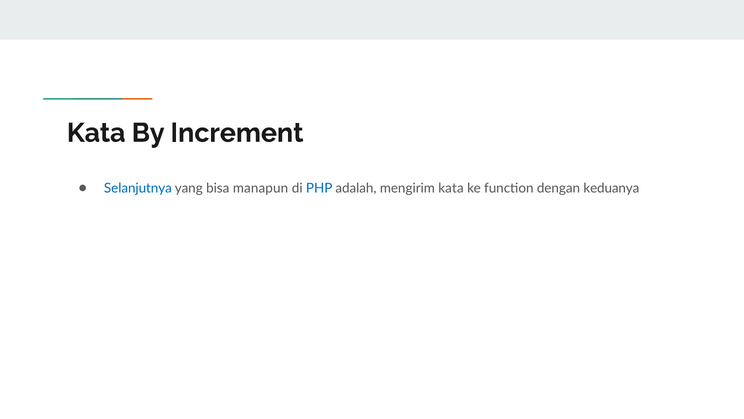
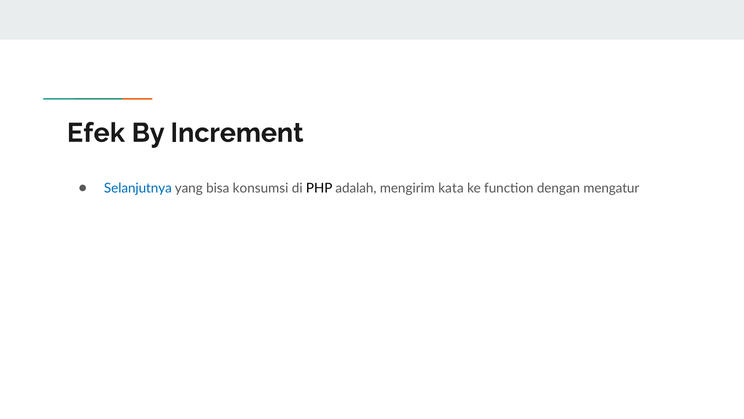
Kata at (96, 133): Kata -> Efek
manapun: manapun -> konsumsi
PHP colour: blue -> black
keduanya: keduanya -> mengatur
